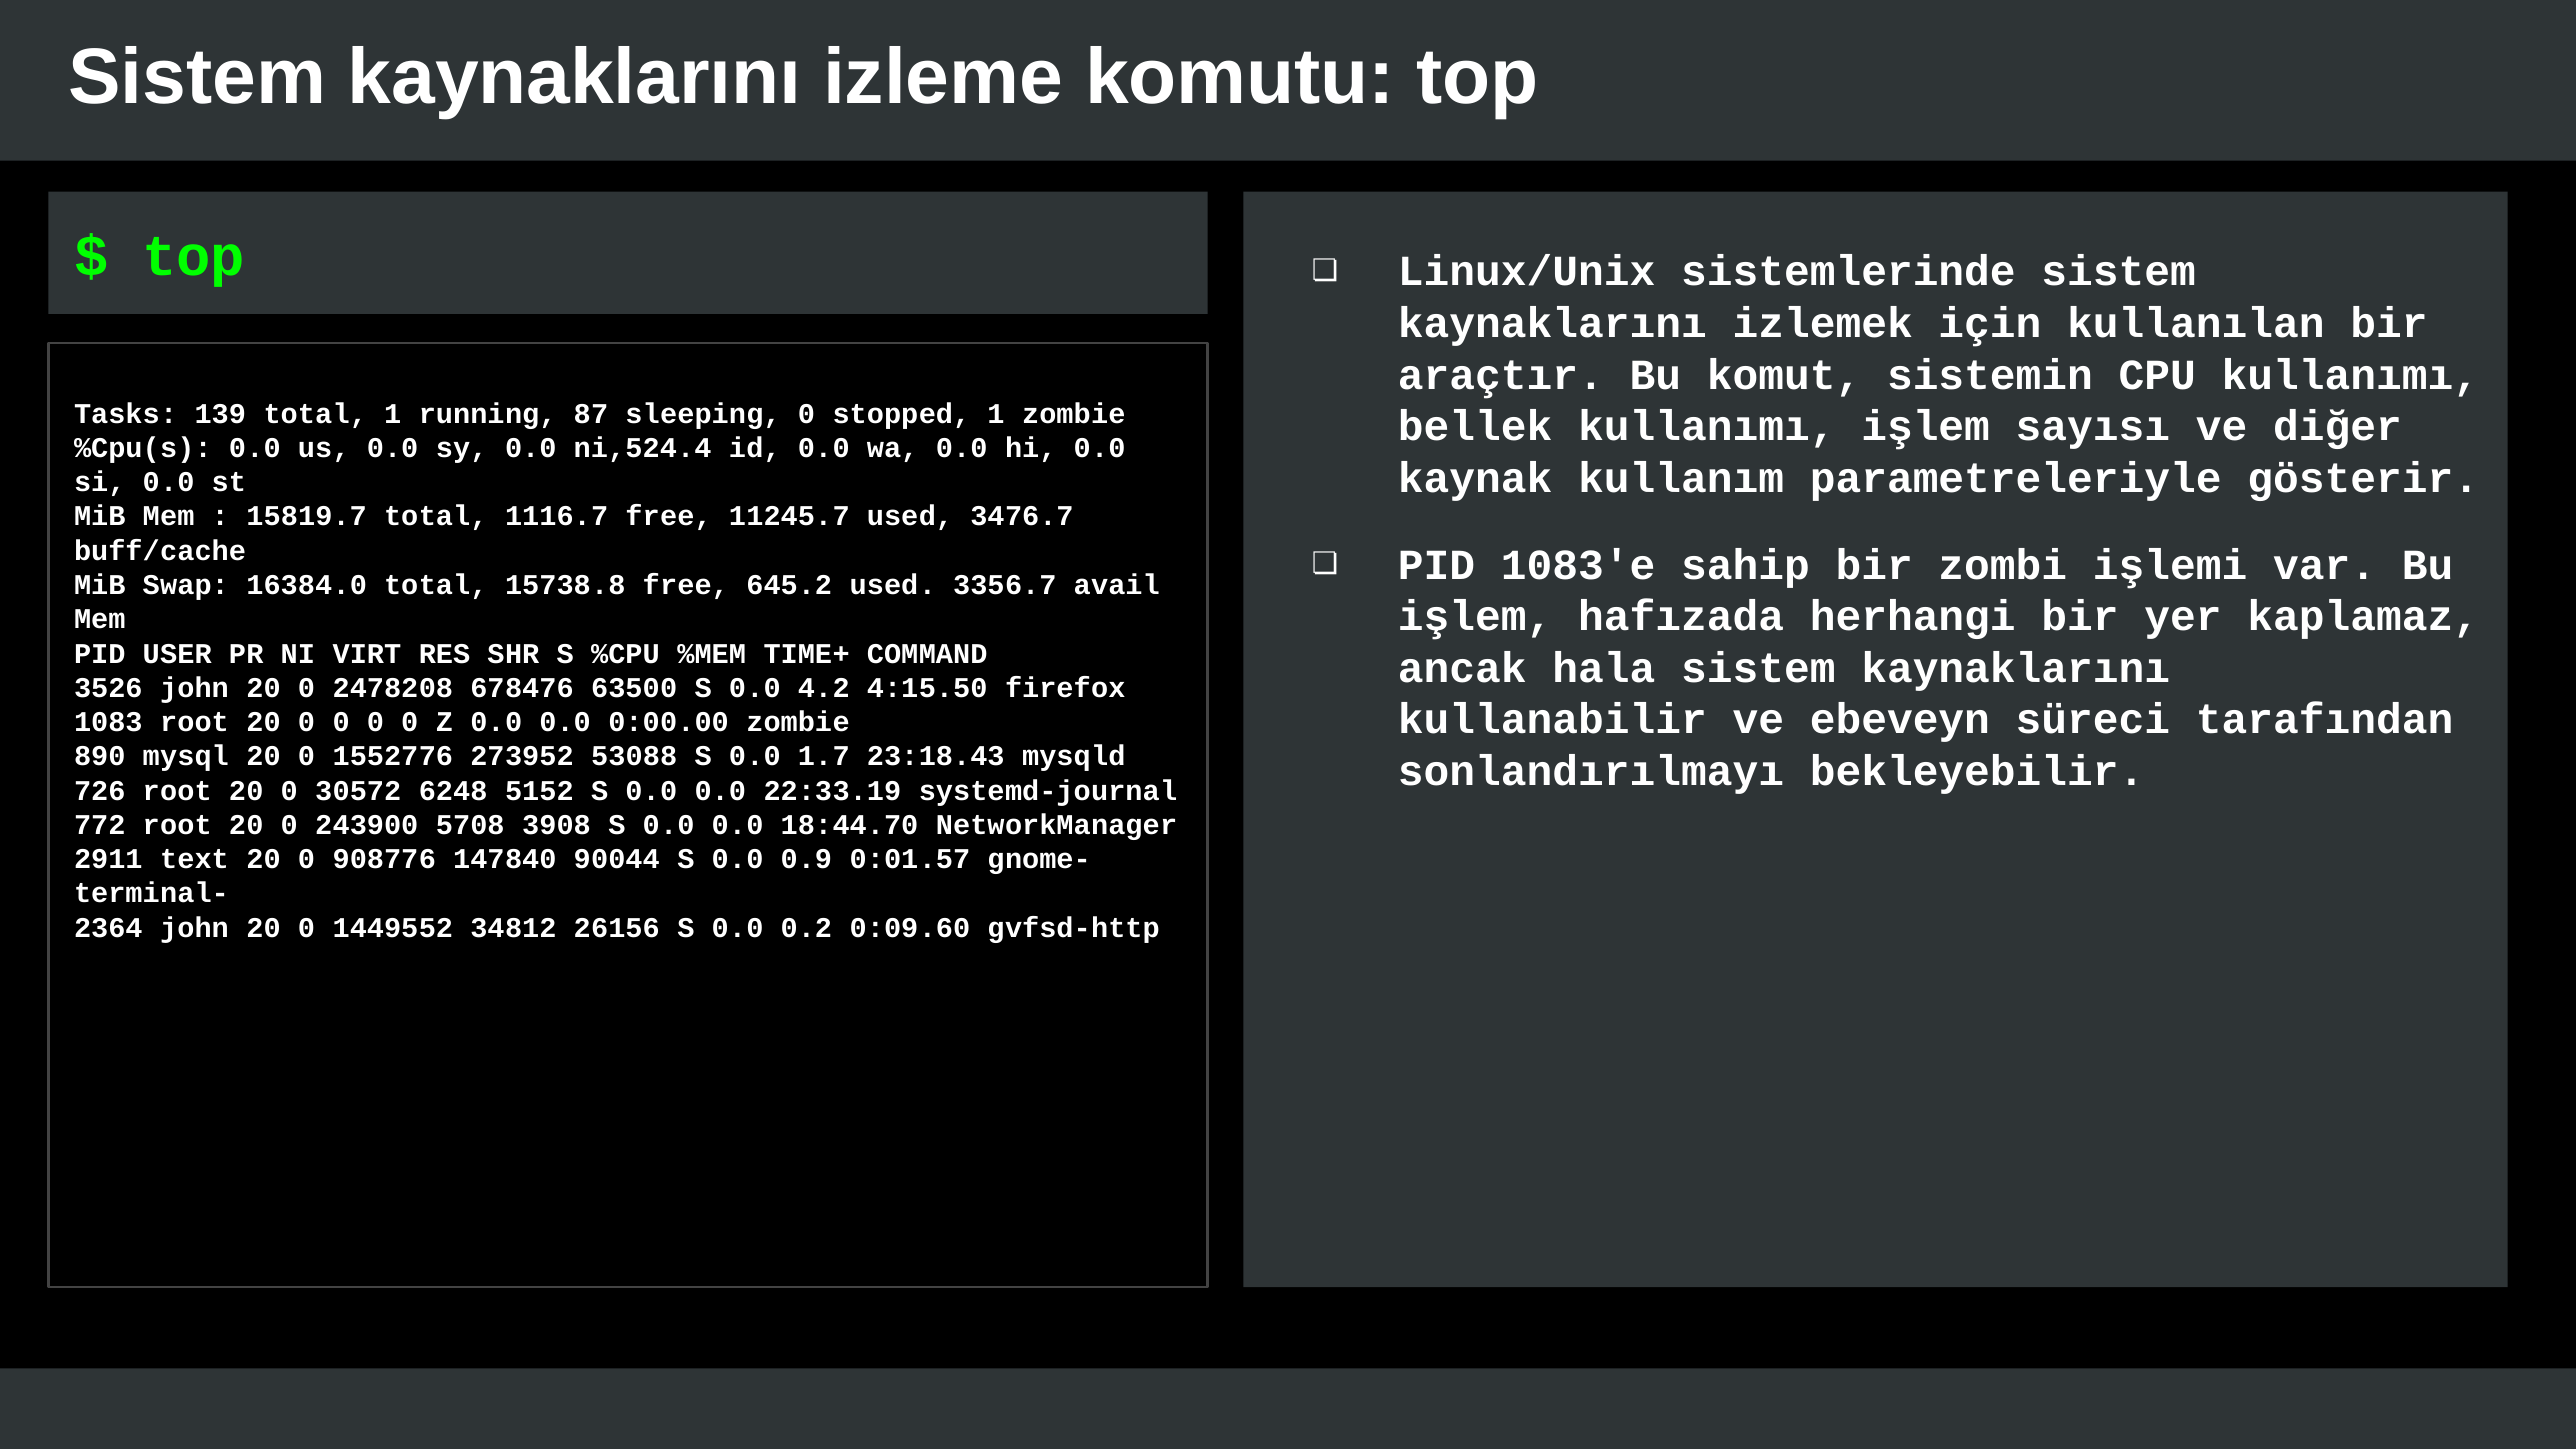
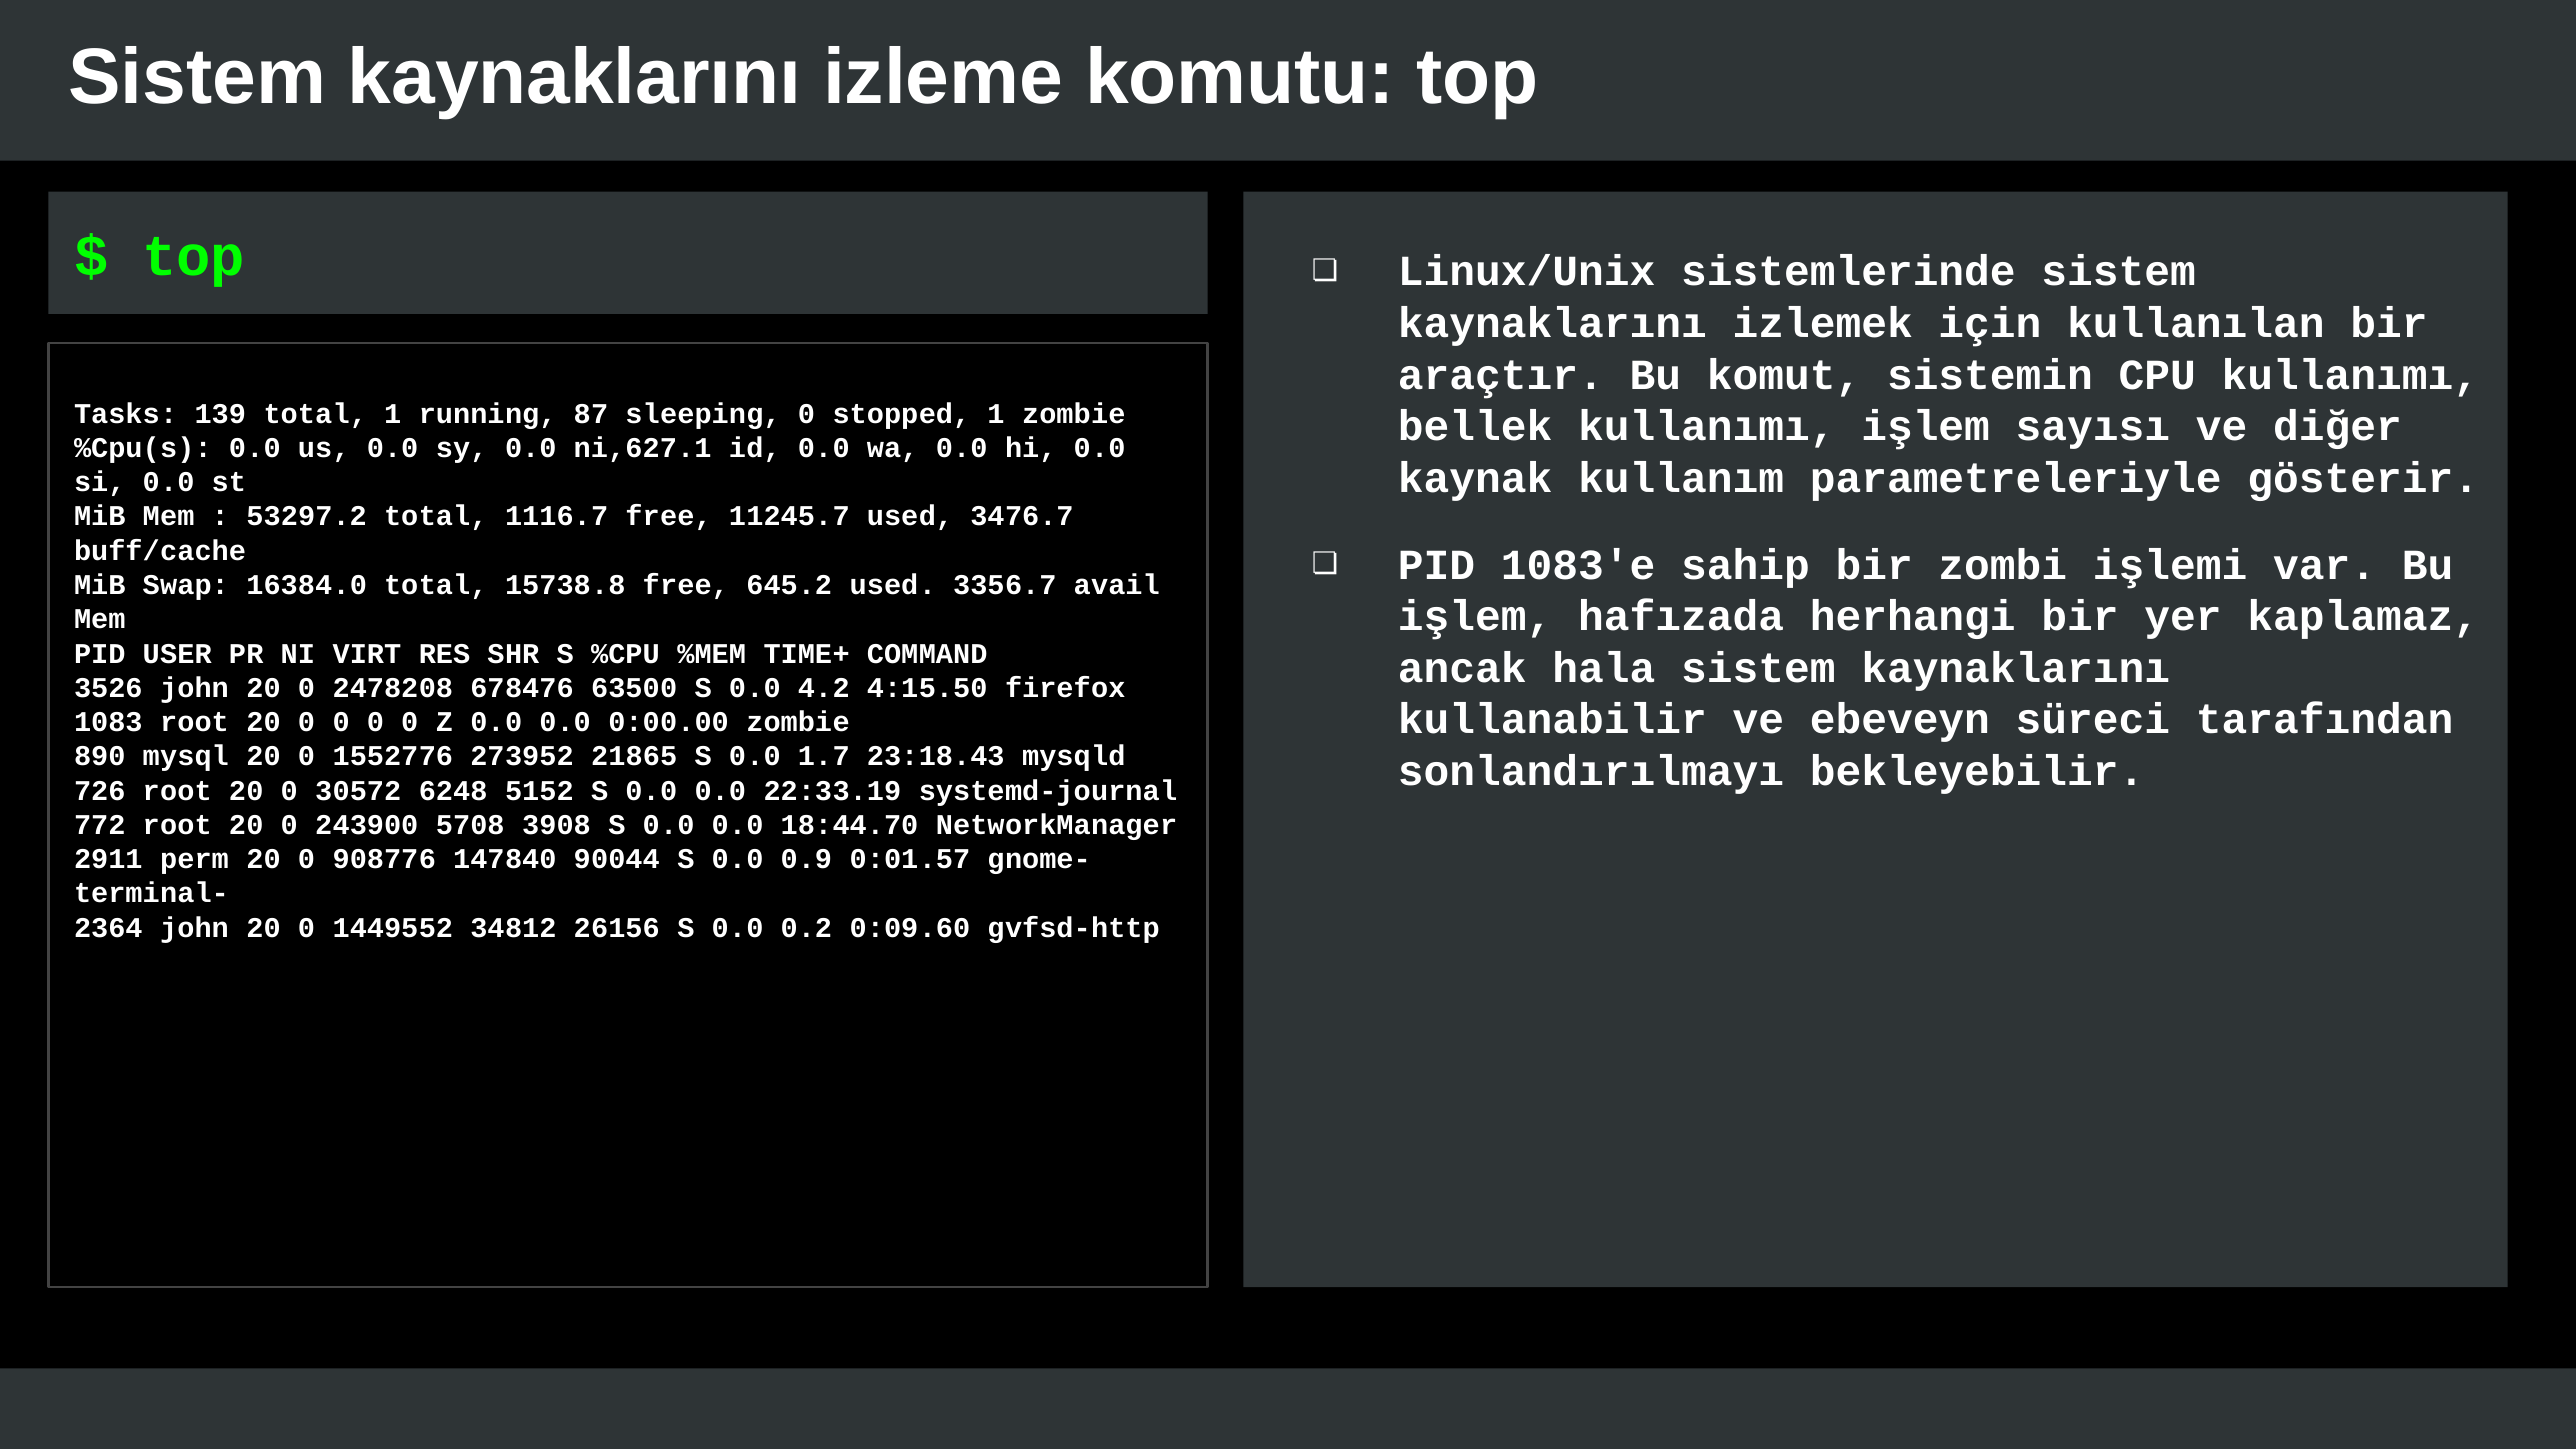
ni,524.4: ni,524.4 -> ni,627.1
15819.7: 15819.7 -> 53297.2
53088: 53088 -> 21865
text: text -> perm
